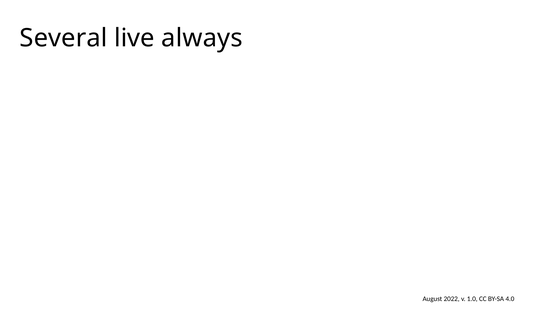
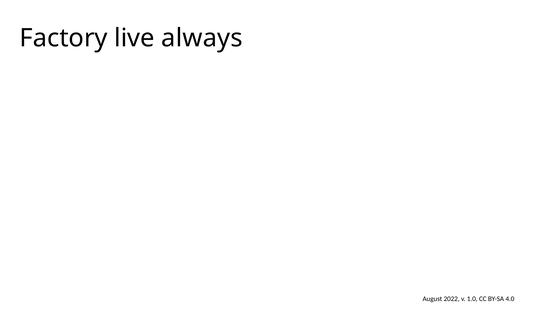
Several: Several -> Factory
